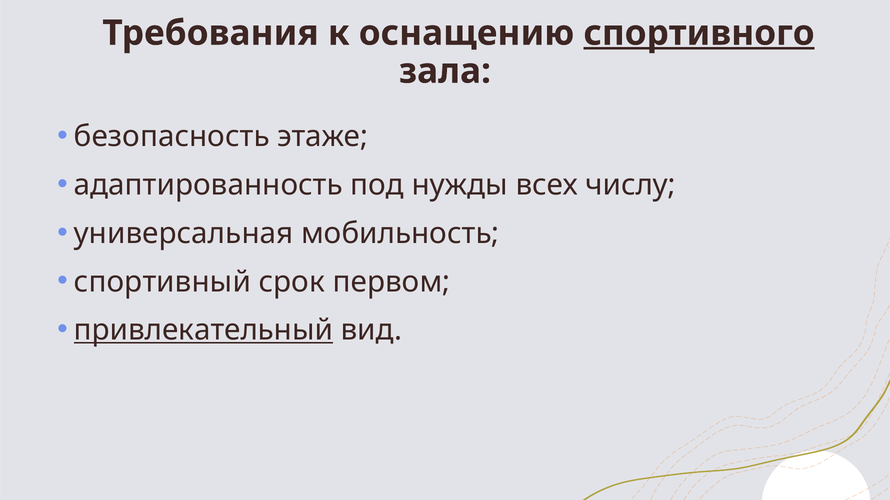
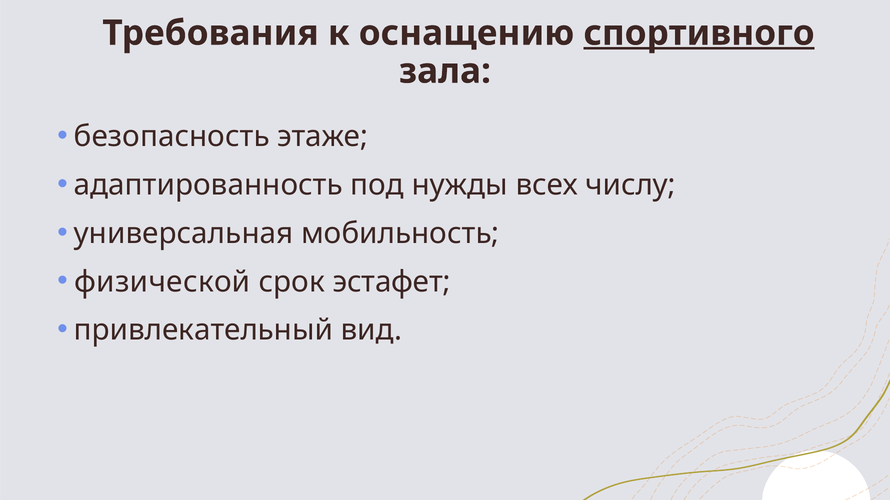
спортивный: спортивный -> физической
первом: первом -> эстафет
привлекательный underline: present -> none
